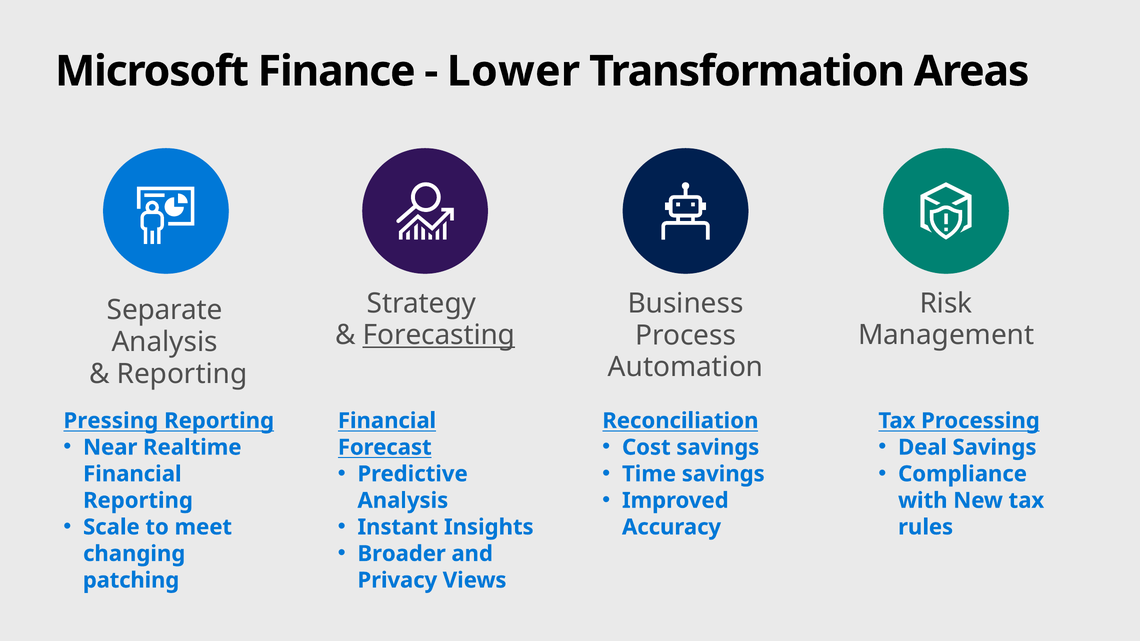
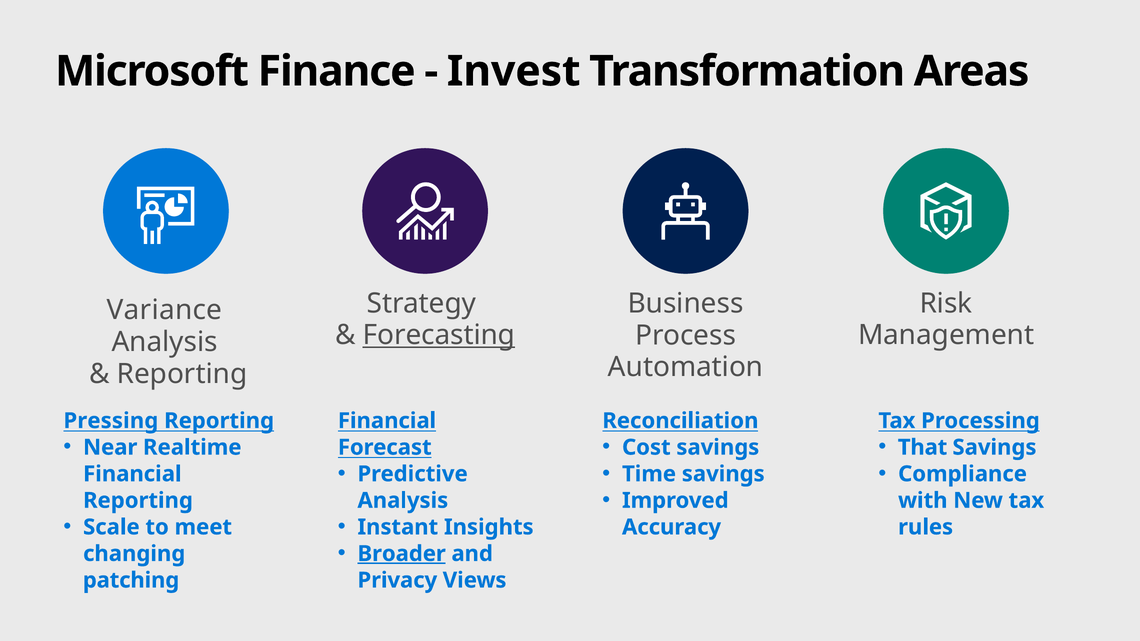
Lower: Lower -> Invest
Separate: Separate -> Variance
Deal: Deal -> That
Broader underline: none -> present
